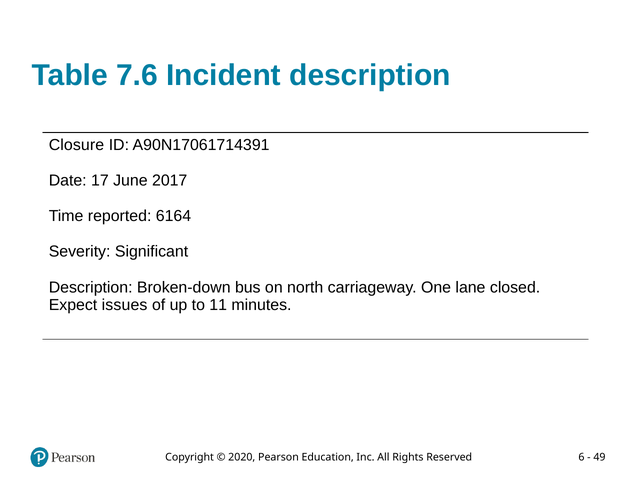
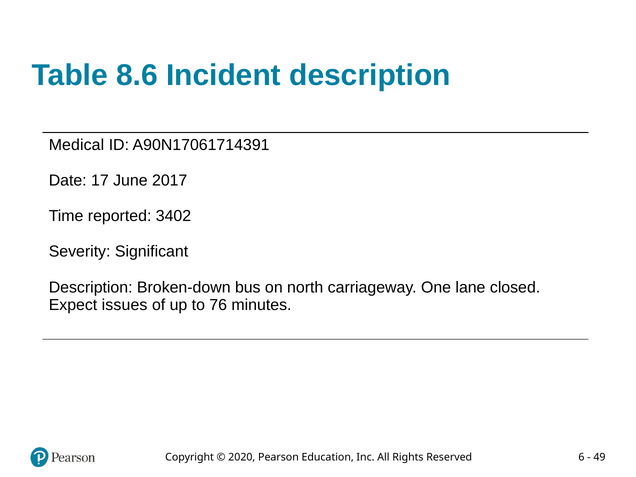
7.6: 7.6 -> 8.6
Closure: Closure -> Medical
6164: 6164 -> 3402
11: 11 -> 76
